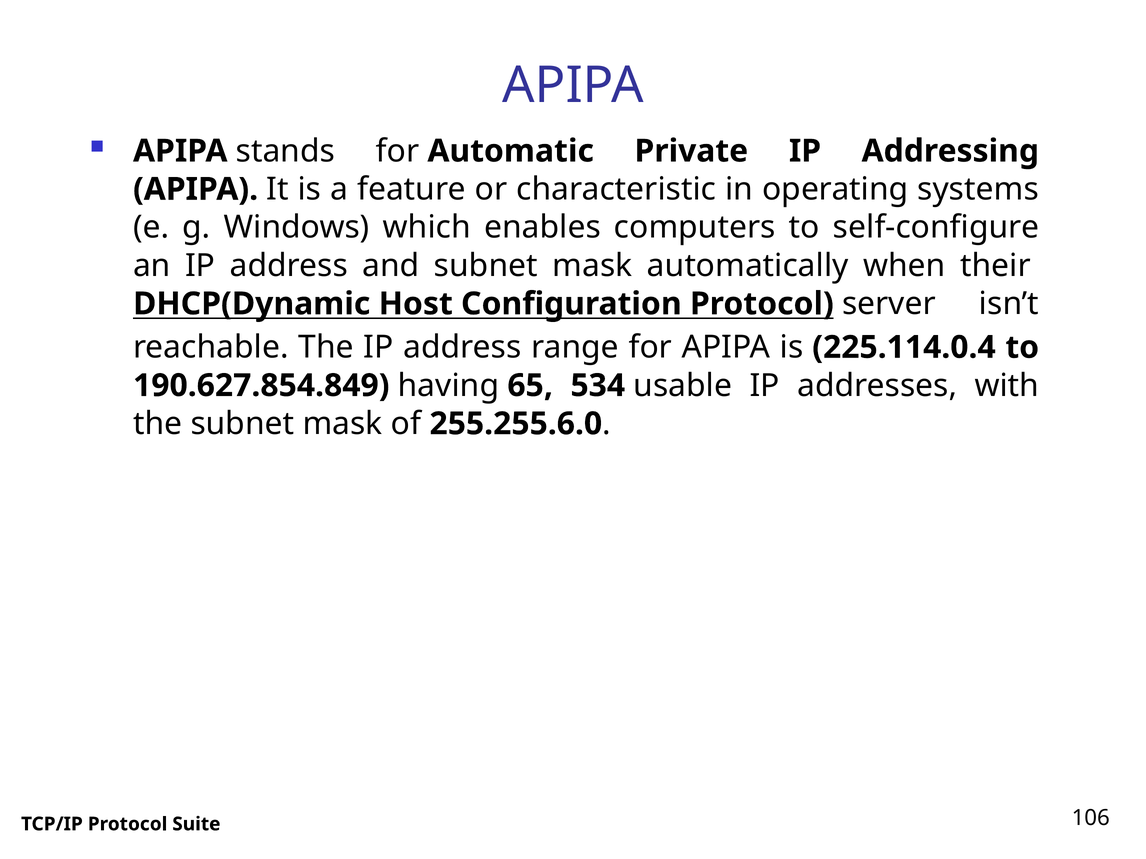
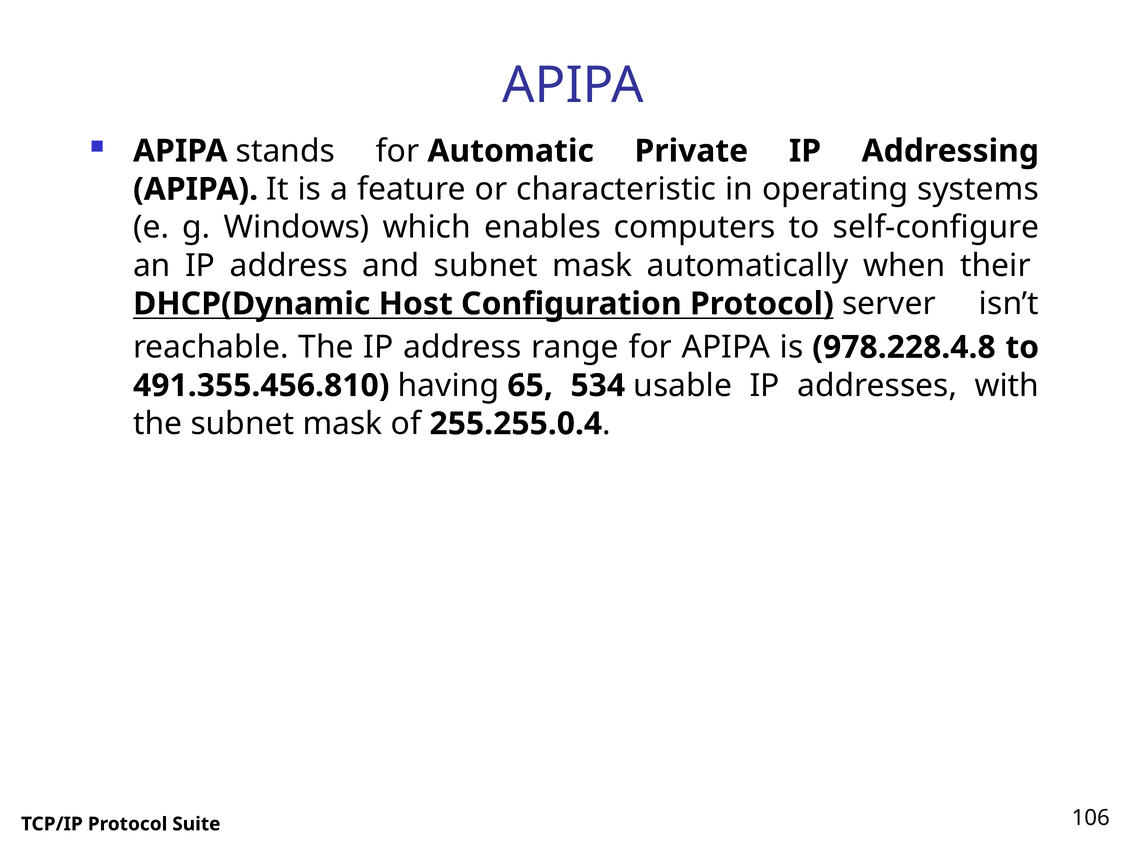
225.114.0.4: 225.114.0.4 -> 978.228.4.8
190.627.854.849: 190.627.854.849 -> 491.355.456.810
255.255.6.0: 255.255.6.0 -> 255.255.0.4
